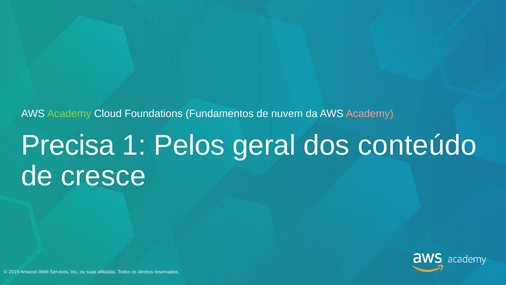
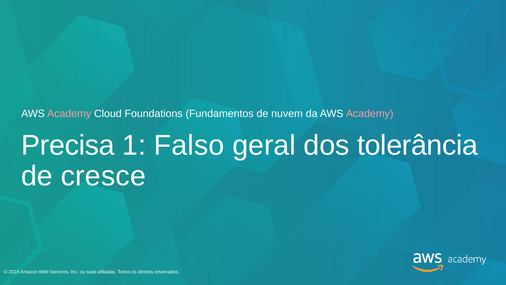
Academy at (69, 114) colour: light green -> pink
Pelos: Pelos -> Falso
conteúdo: conteúdo -> tolerância
